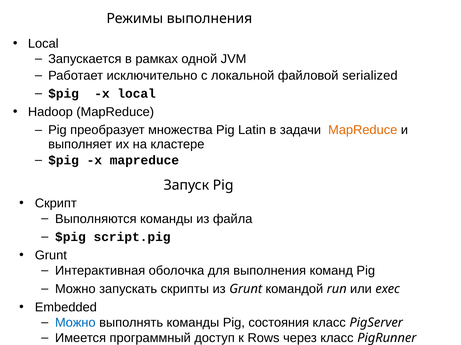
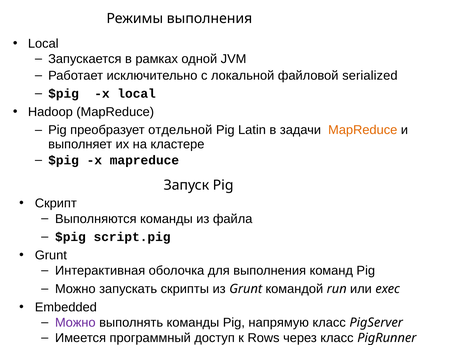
множества: множества -> отдельной
Можно at (75, 323) colour: blue -> purple
состояния: состояния -> напрямую
